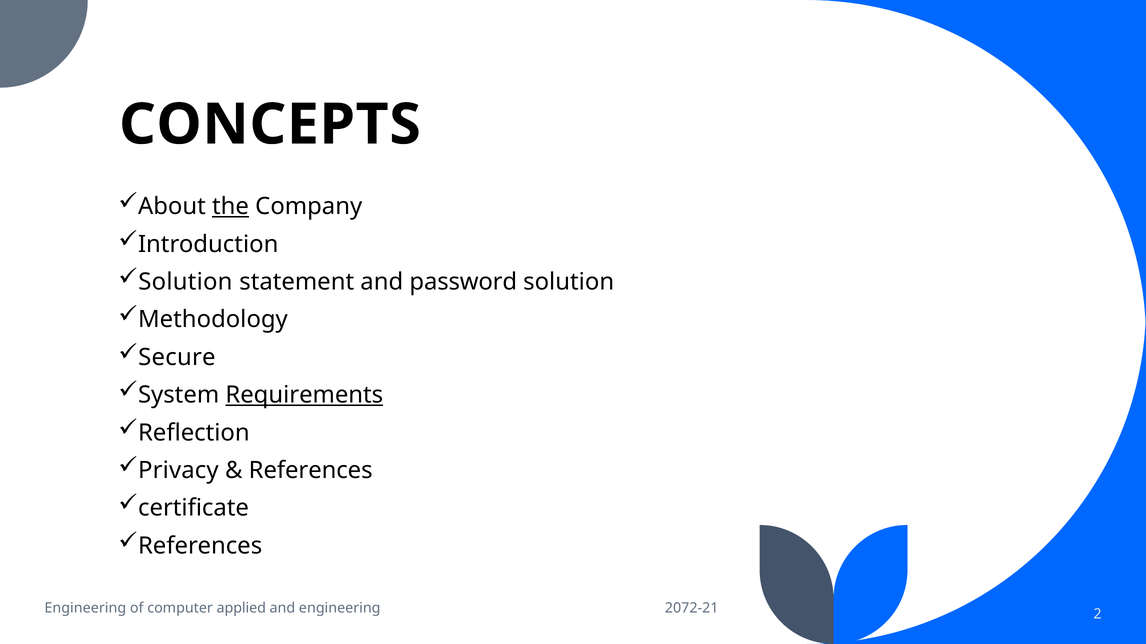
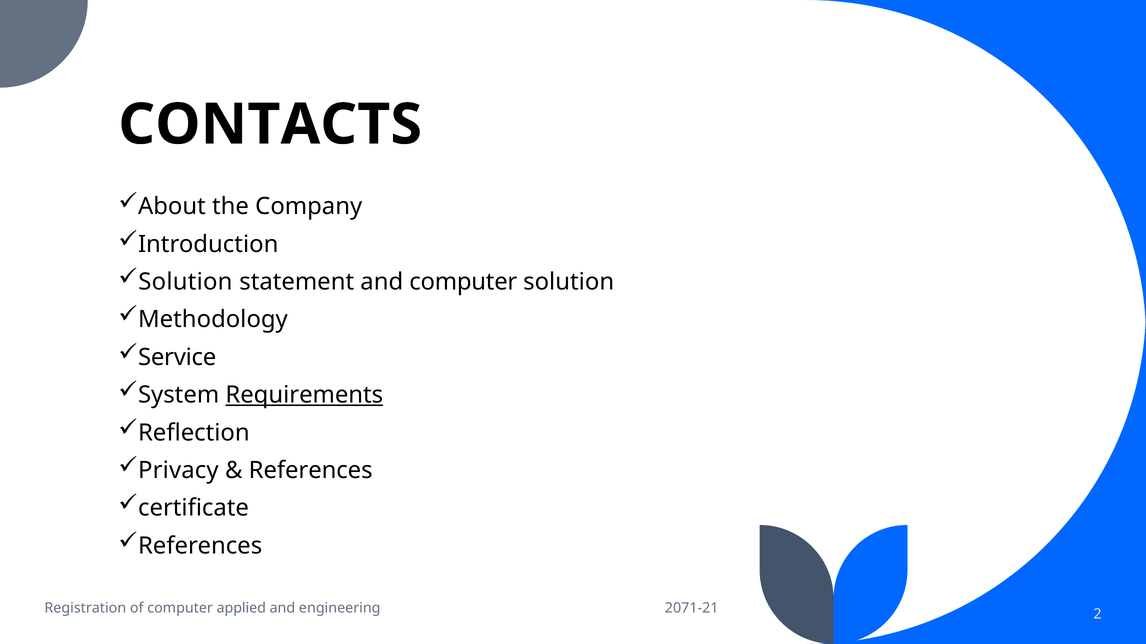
CONCEPTS: CONCEPTS -> CONTACTS
the underline: present -> none
and password: password -> computer
Secure: Secure -> Service
Engineering at (85, 609): Engineering -> Registration
2072-21: 2072-21 -> 2071-21
